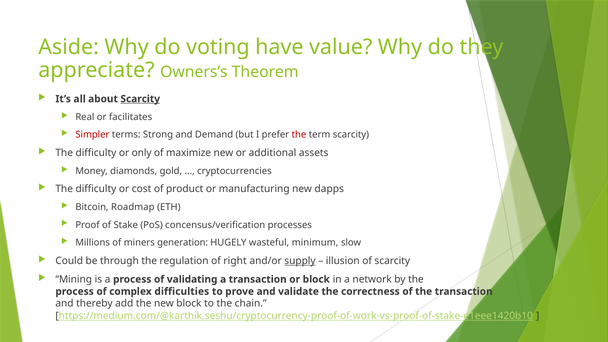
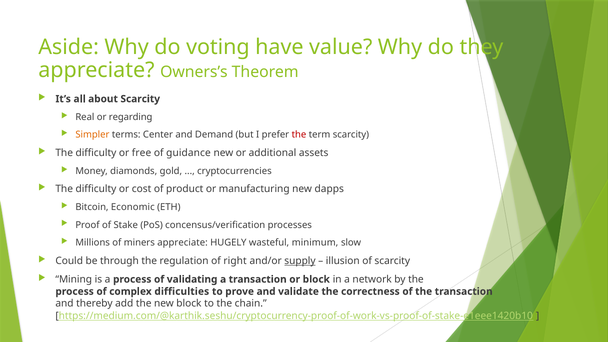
Scarcity at (140, 99) underline: present -> none
facilitates: facilitates -> regarding
Simpler colour: red -> orange
Strong: Strong -> Center
only: only -> free
maximize: maximize -> guidance
Roadmap: Roadmap -> Economic
miners generation: generation -> appreciate
